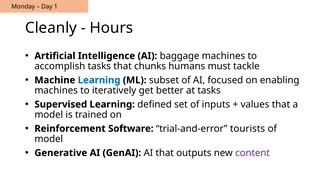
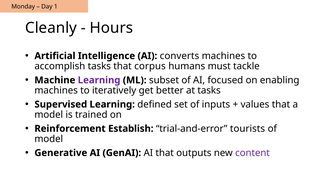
baggage: baggage -> converts
chunks: chunks -> corpus
Learning at (99, 80) colour: blue -> purple
Software: Software -> Establish
